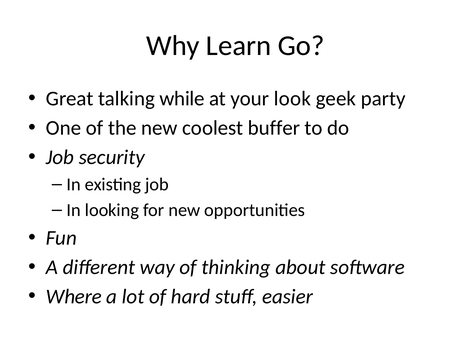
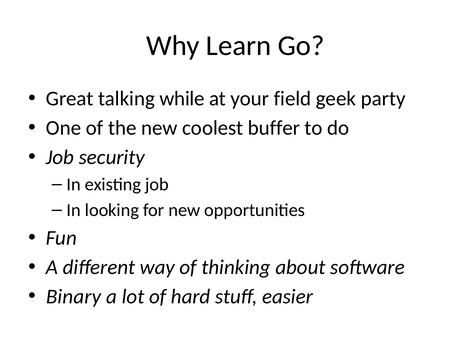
look: look -> field
Where: Where -> Binary
